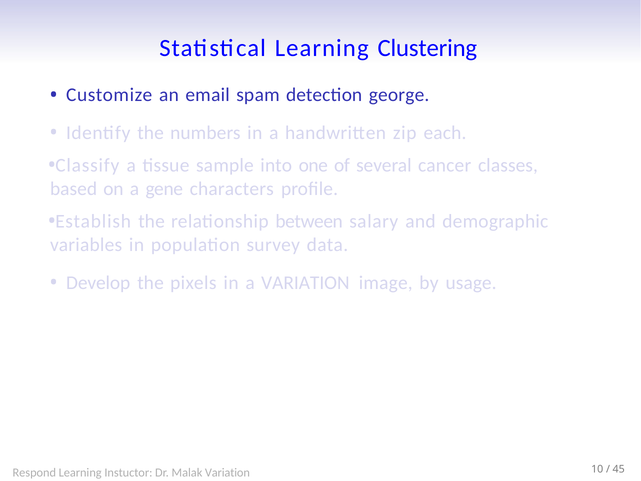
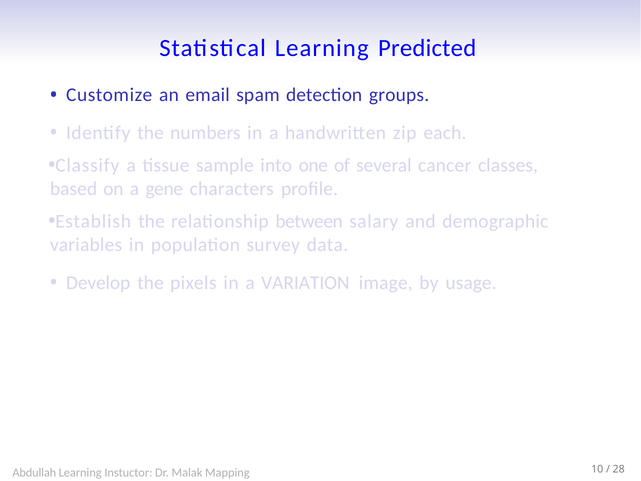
Clustering: Clustering -> Predicted
george: george -> groups
45: 45 -> 28
Respond: Respond -> Abdullah
Malak Variation: Variation -> Mapping
